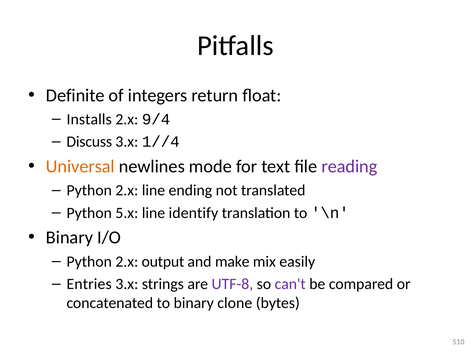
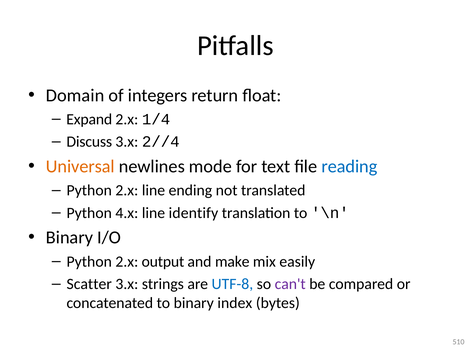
Definite: Definite -> Domain
Installs: Installs -> Expand
9/4: 9/4 -> 1/4
1//4: 1//4 -> 2//4
reading colour: purple -> blue
5.x: 5.x -> 4.x
Entries: Entries -> Scatter
UTF-8 colour: purple -> blue
clone: clone -> index
